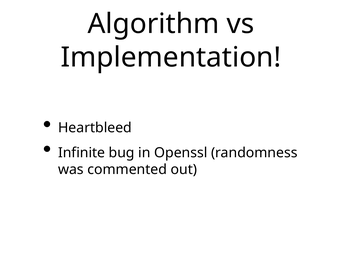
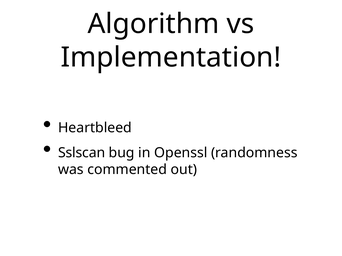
Infinite: Infinite -> Sslscan
